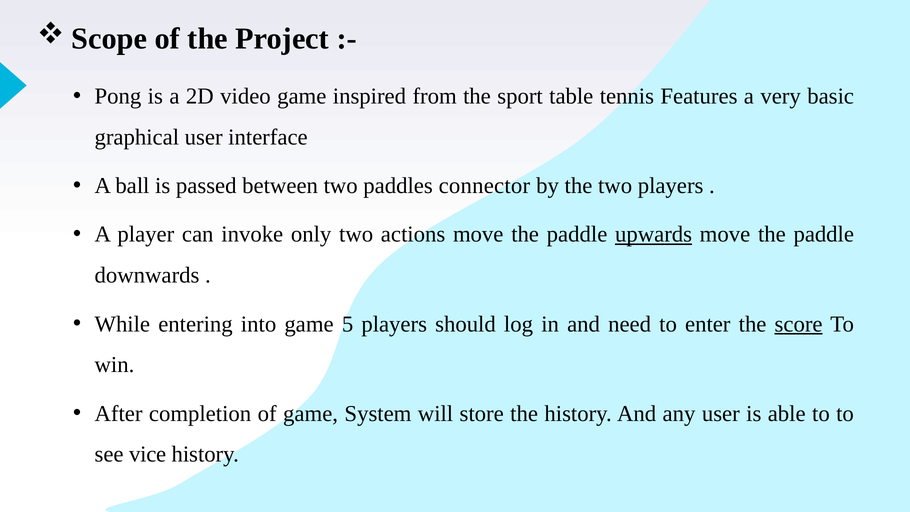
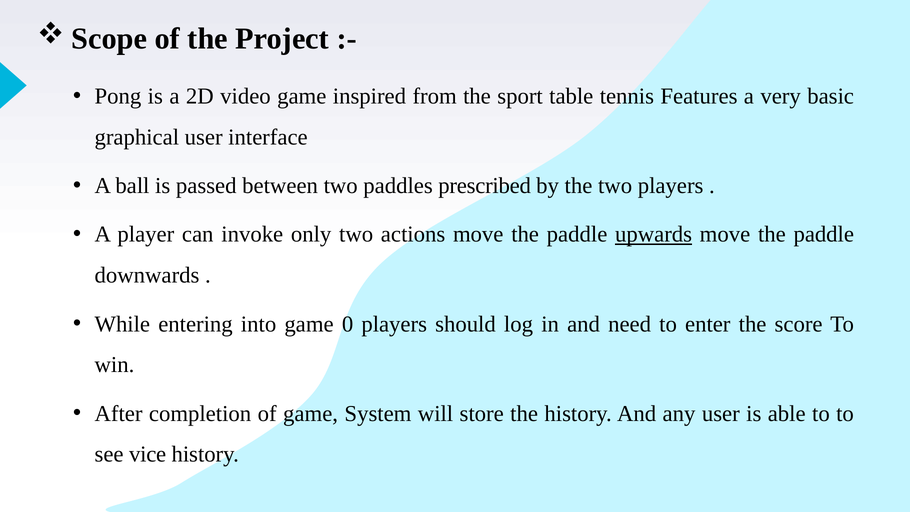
connector: connector -> prescribed
5: 5 -> 0
score underline: present -> none
